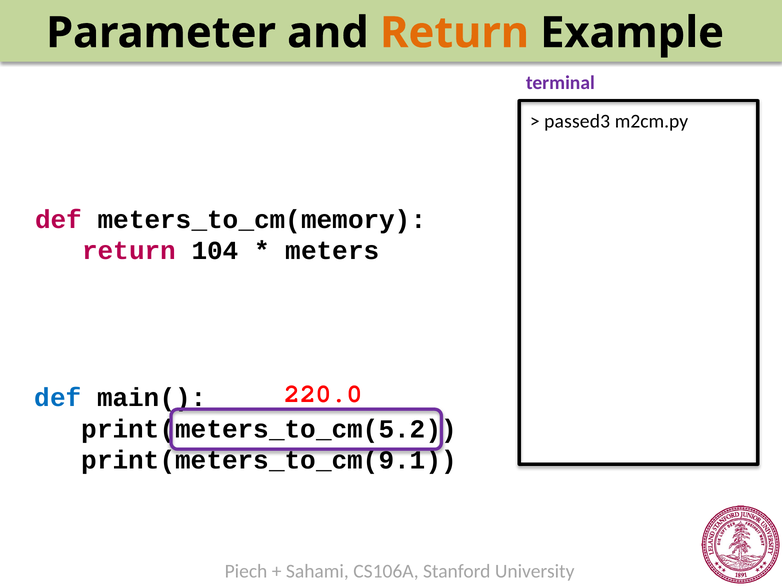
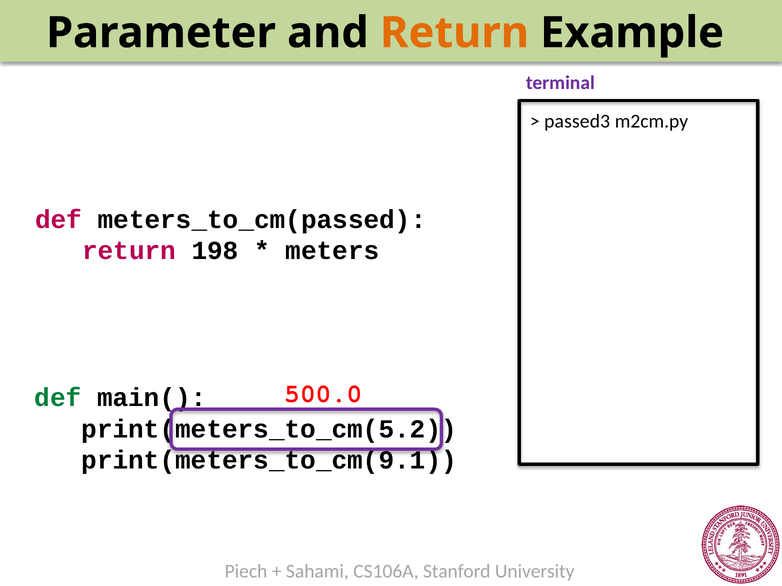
meters_to_cm(memory: meters_to_cm(memory -> meters_to_cm(passed
104: 104 -> 198
220.0: 220.0 -> 500.0
def at (58, 398) colour: blue -> green
